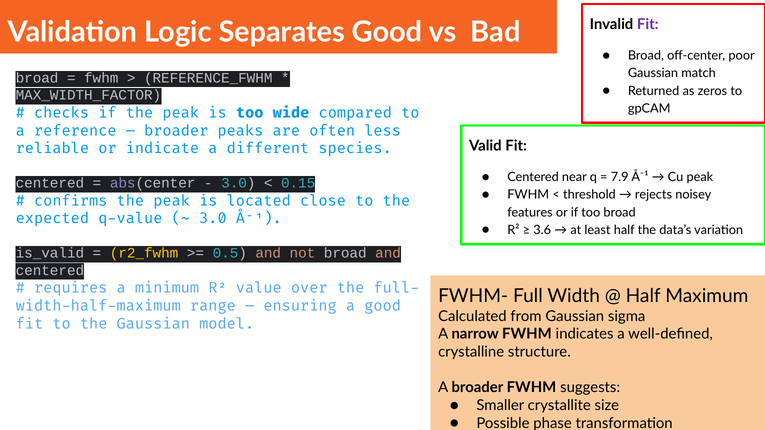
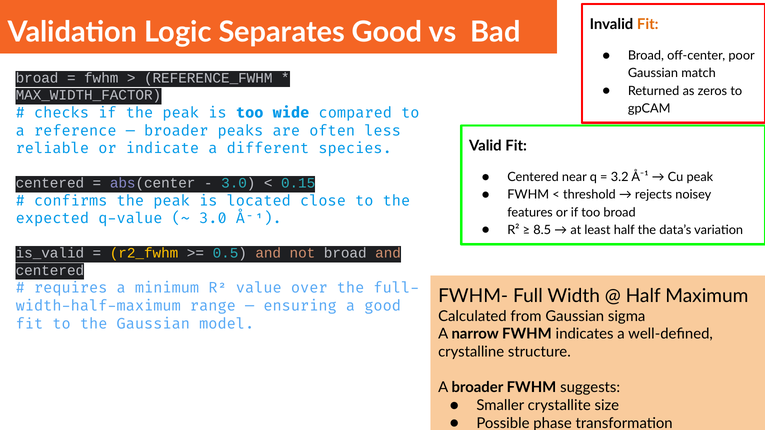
Fit at (648, 24) colour: purple -> orange
7.9: 7.9 -> 3.2
3.6: 3.6 -> 8.5
